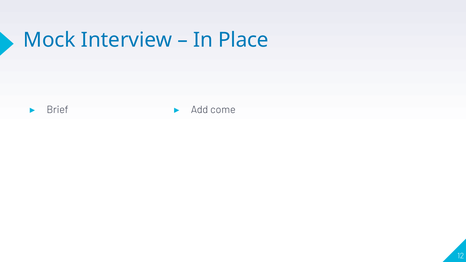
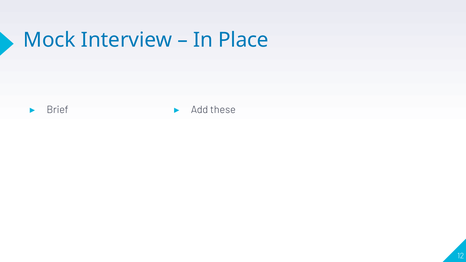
come: come -> these
